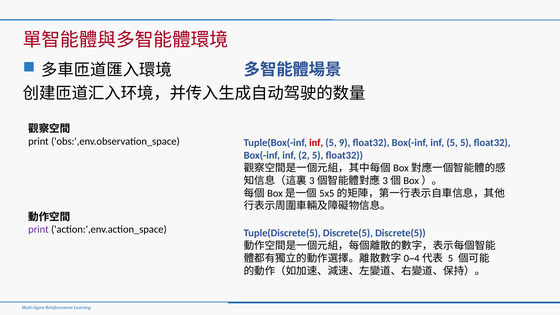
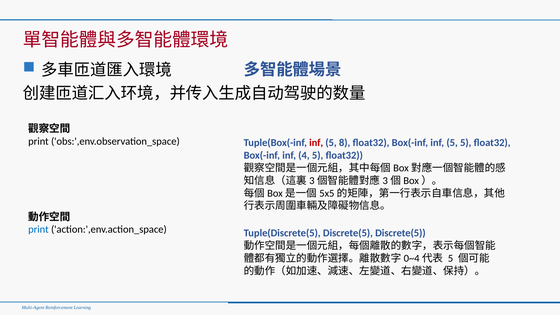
9: 9 -> 8
2: 2 -> 4
print at (38, 229) colour: purple -> blue
